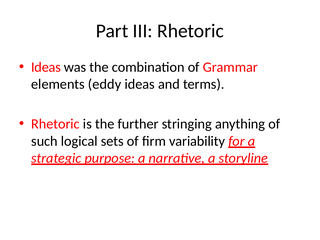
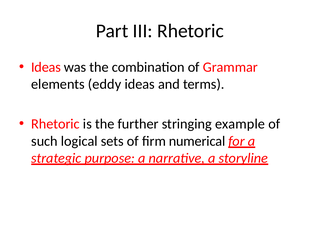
anything: anything -> example
variability: variability -> numerical
